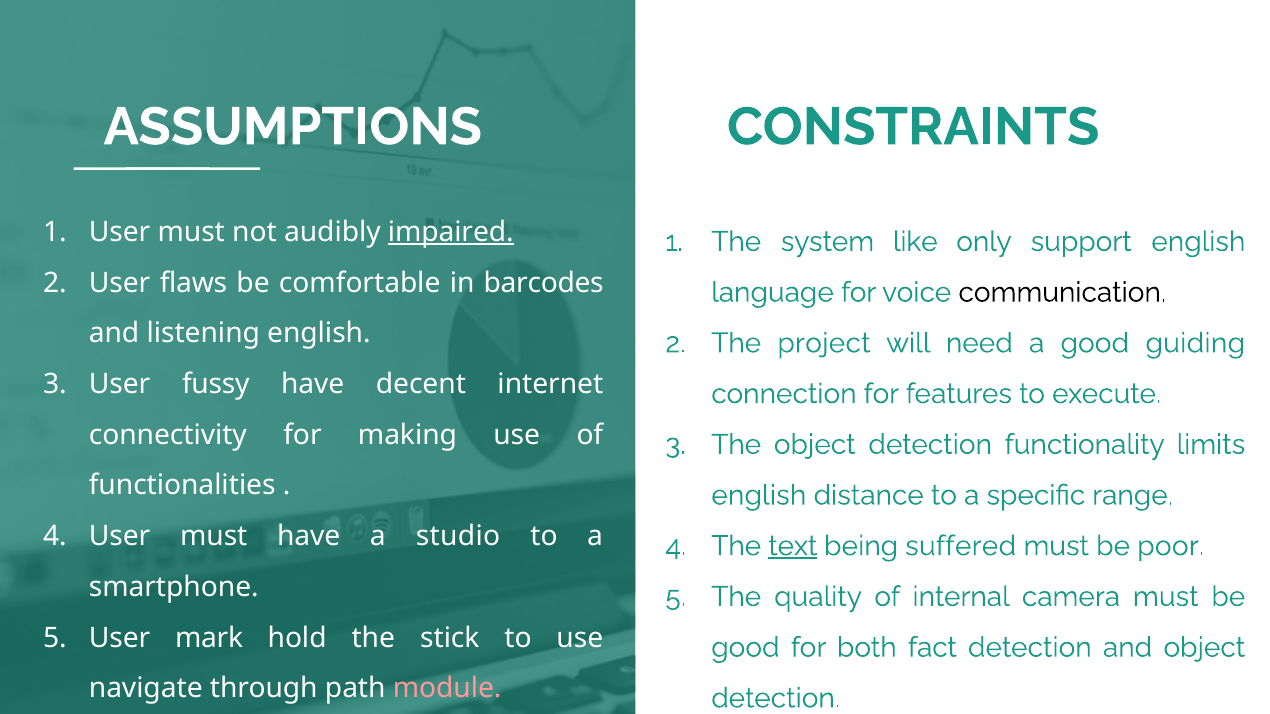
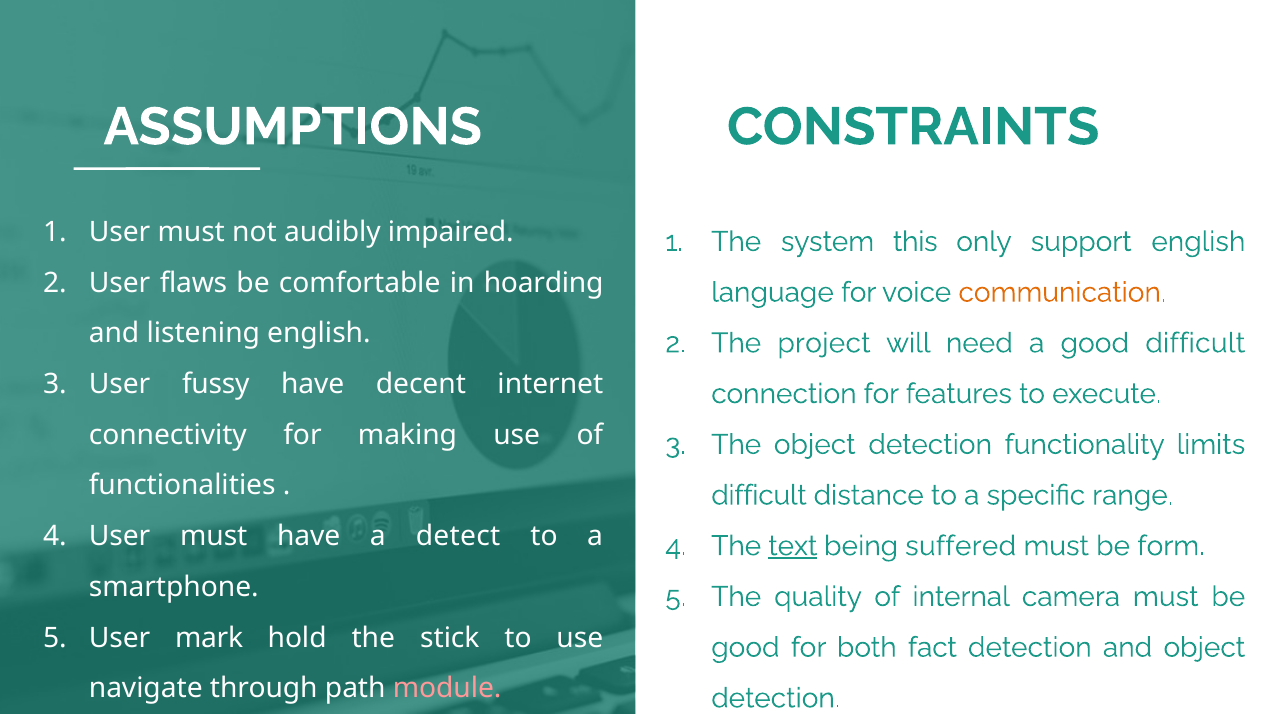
impaired underline: present -> none
like: like -> this
barcodes: barcodes -> hoarding
communication colour: black -> orange
good guiding: guiding -> difficult
english at (759, 495): english -> difficult
studio: studio -> detect
poor: poor -> form
